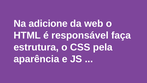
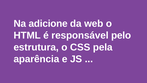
faça: faça -> pelo
